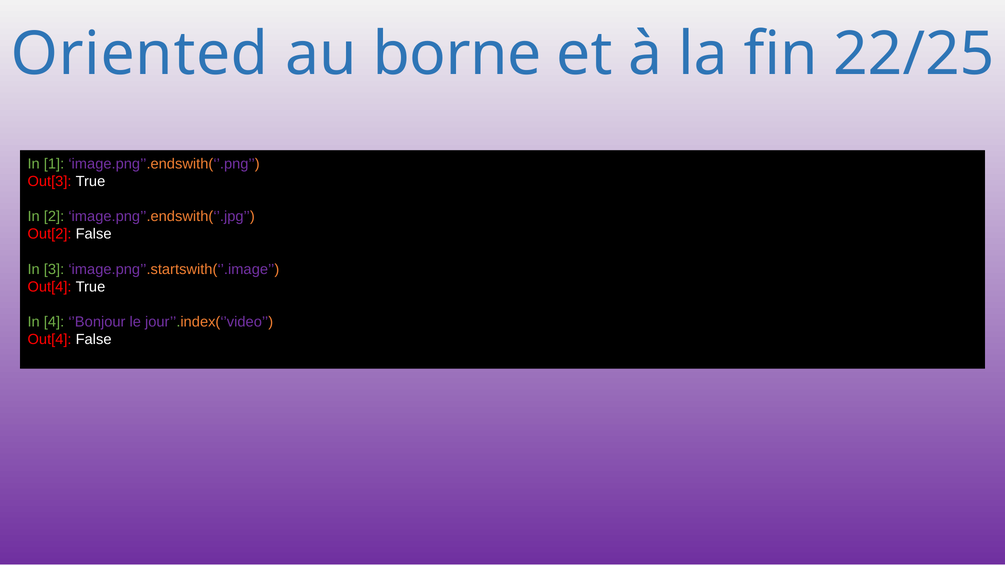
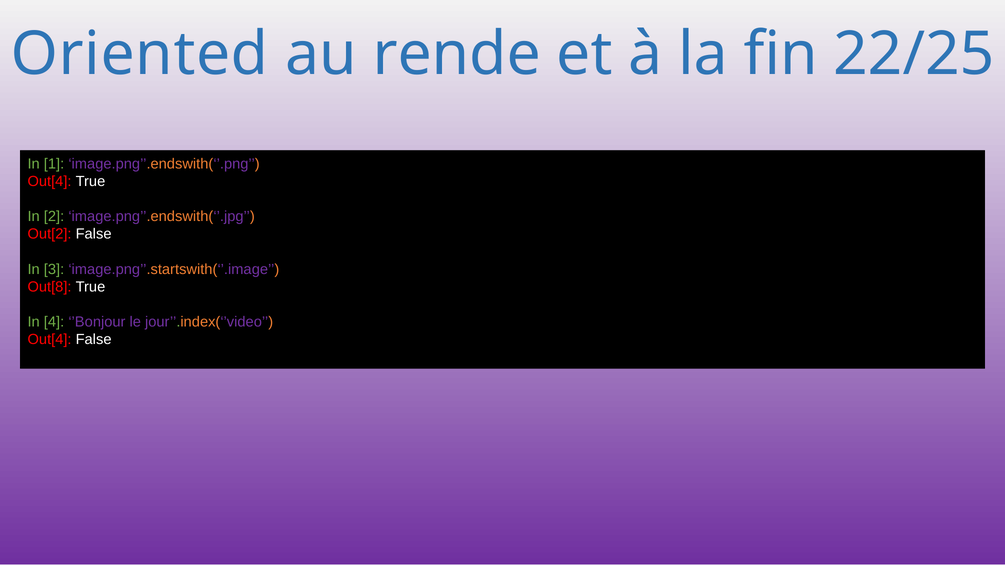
borne: borne -> rende
Out[3 at (50, 181): Out[3 -> Out[4
Out[4 at (50, 287): Out[4 -> Out[8
